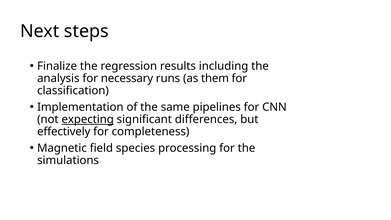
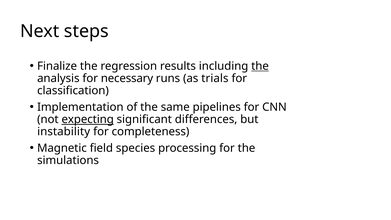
the at (260, 66) underline: none -> present
them: them -> trials
effectively: effectively -> instability
